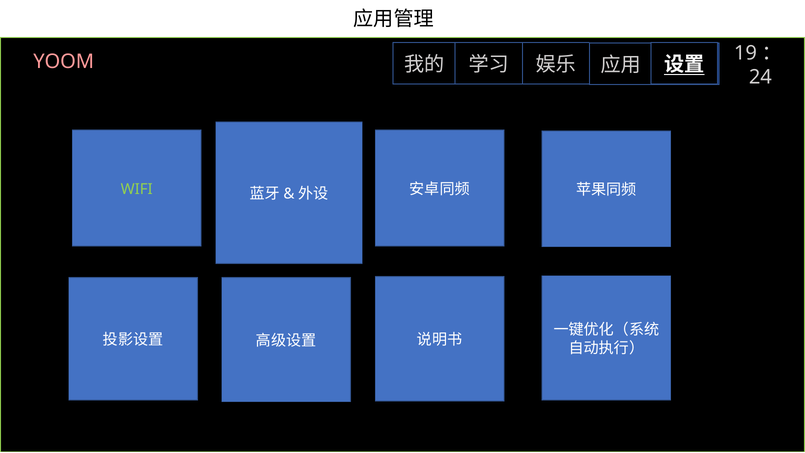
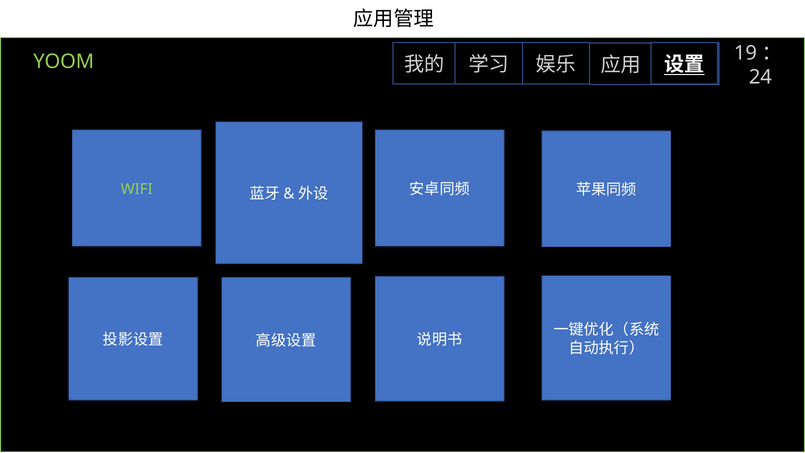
YOOM colour: pink -> light green
